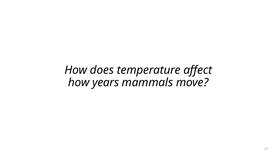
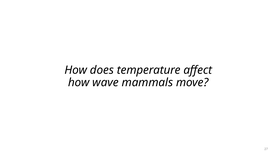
years: years -> wave
